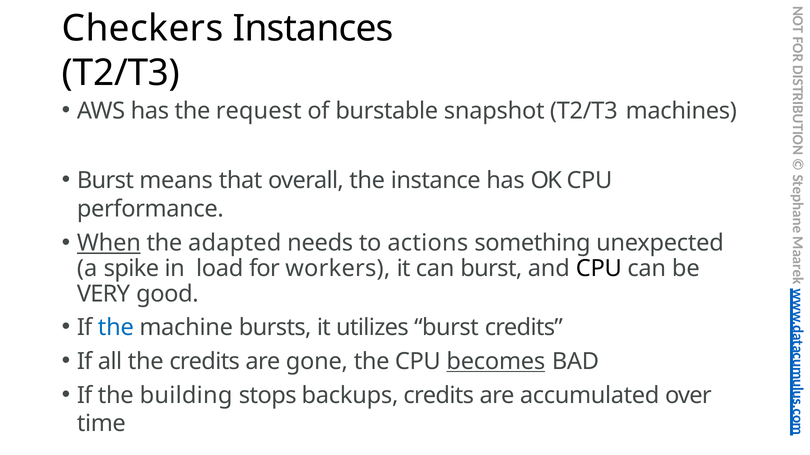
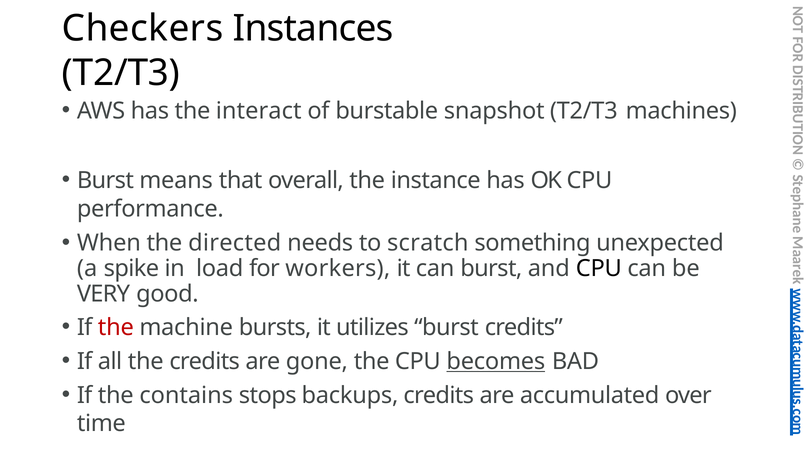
request: request -> interact
When underline: present -> none
adapted: adapted -> directed
actions: actions -> scratch
the at (116, 328) colour: blue -> red
building: building -> contains
